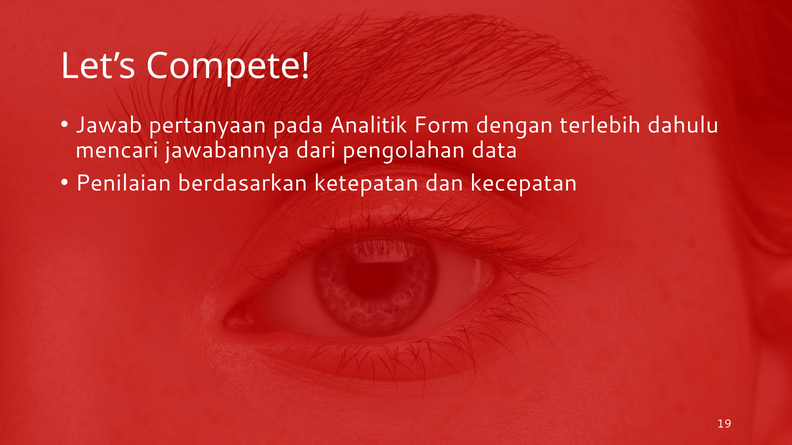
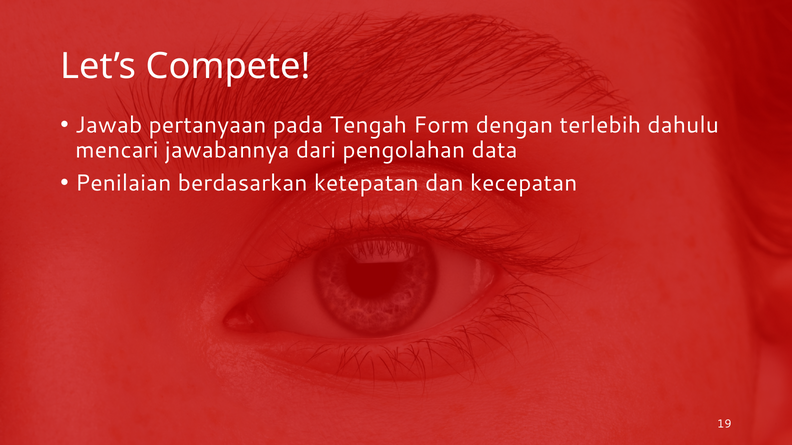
Analitik: Analitik -> Tengah
